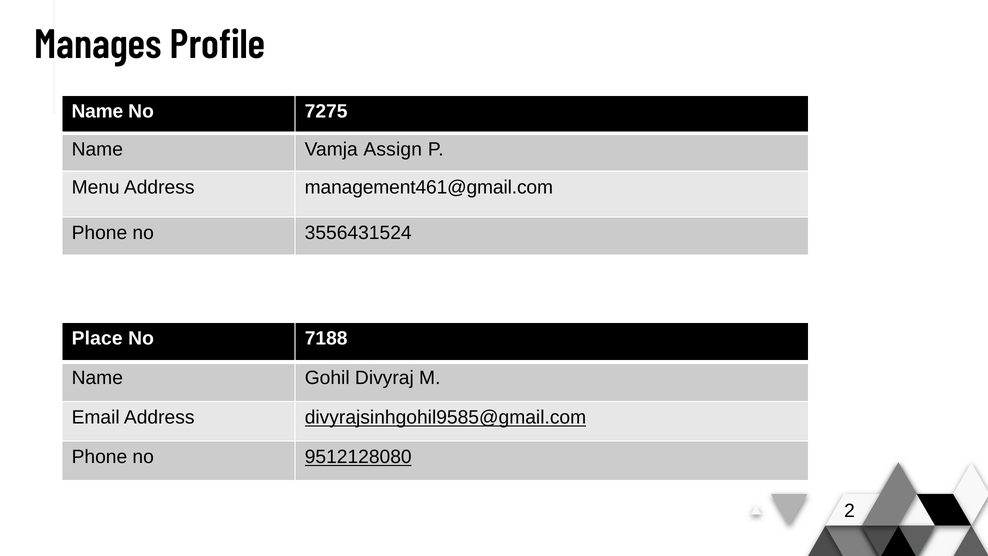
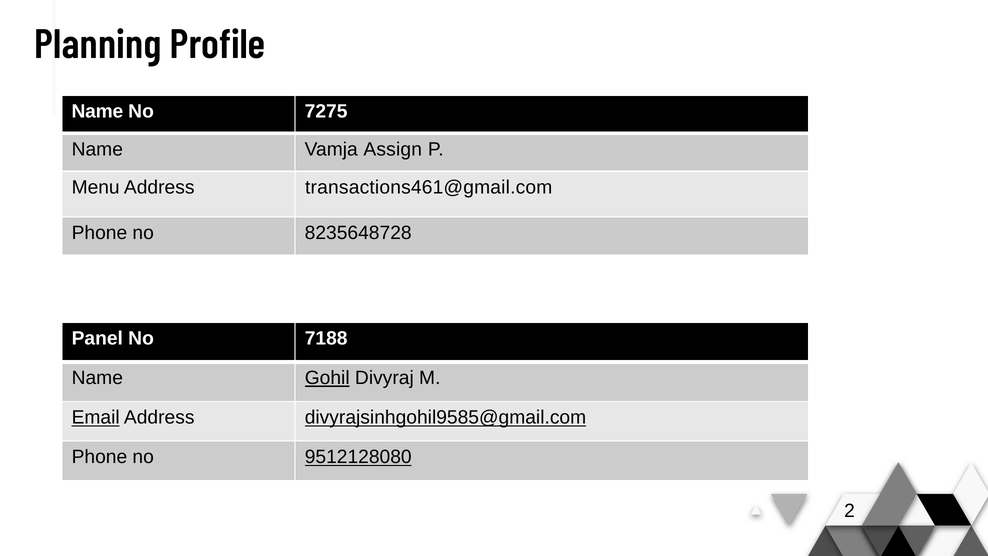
Manages: Manages -> Planning
management461@gmail.com: management461@gmail.com -> transactions461@gmail.com
3556431524: 3556431524 -> 8235648728
Place: Place -> Panel
Gohil underline: none -> present
Email underline: none -> present
